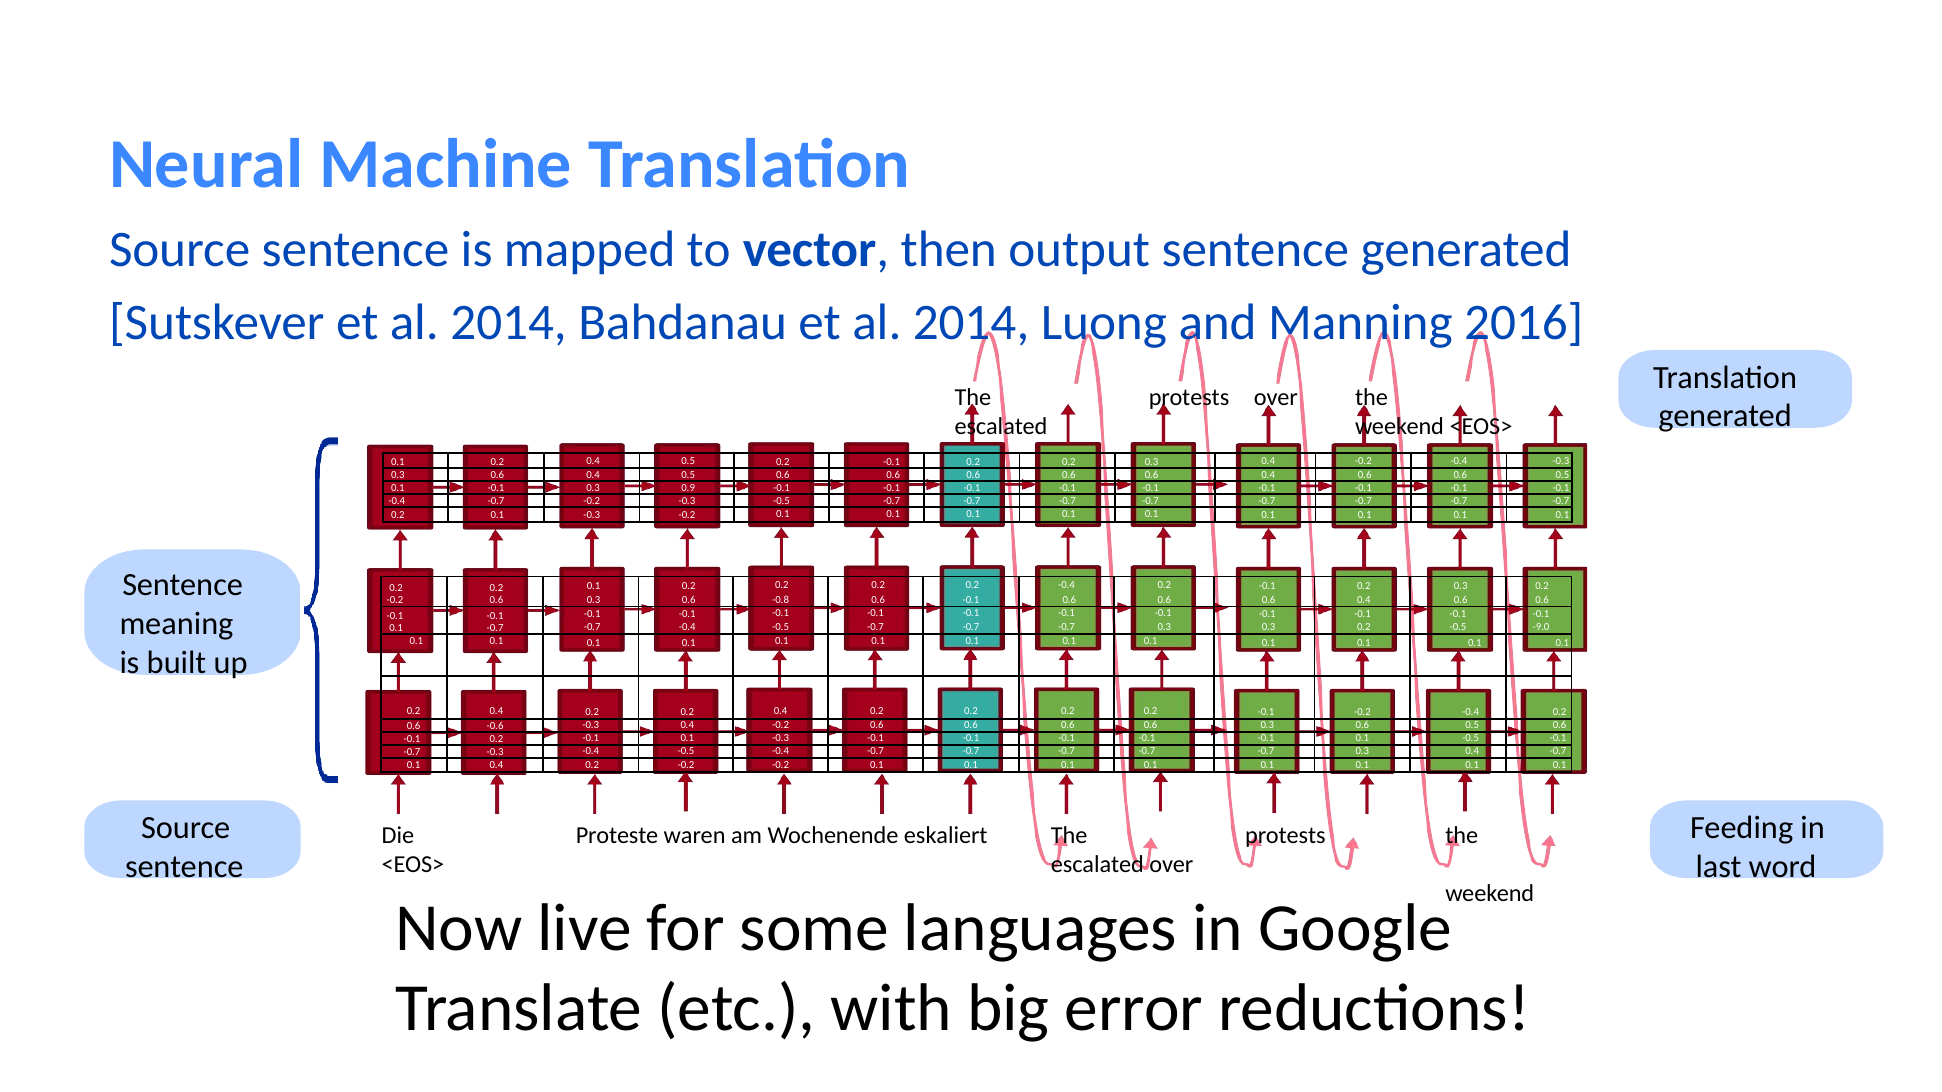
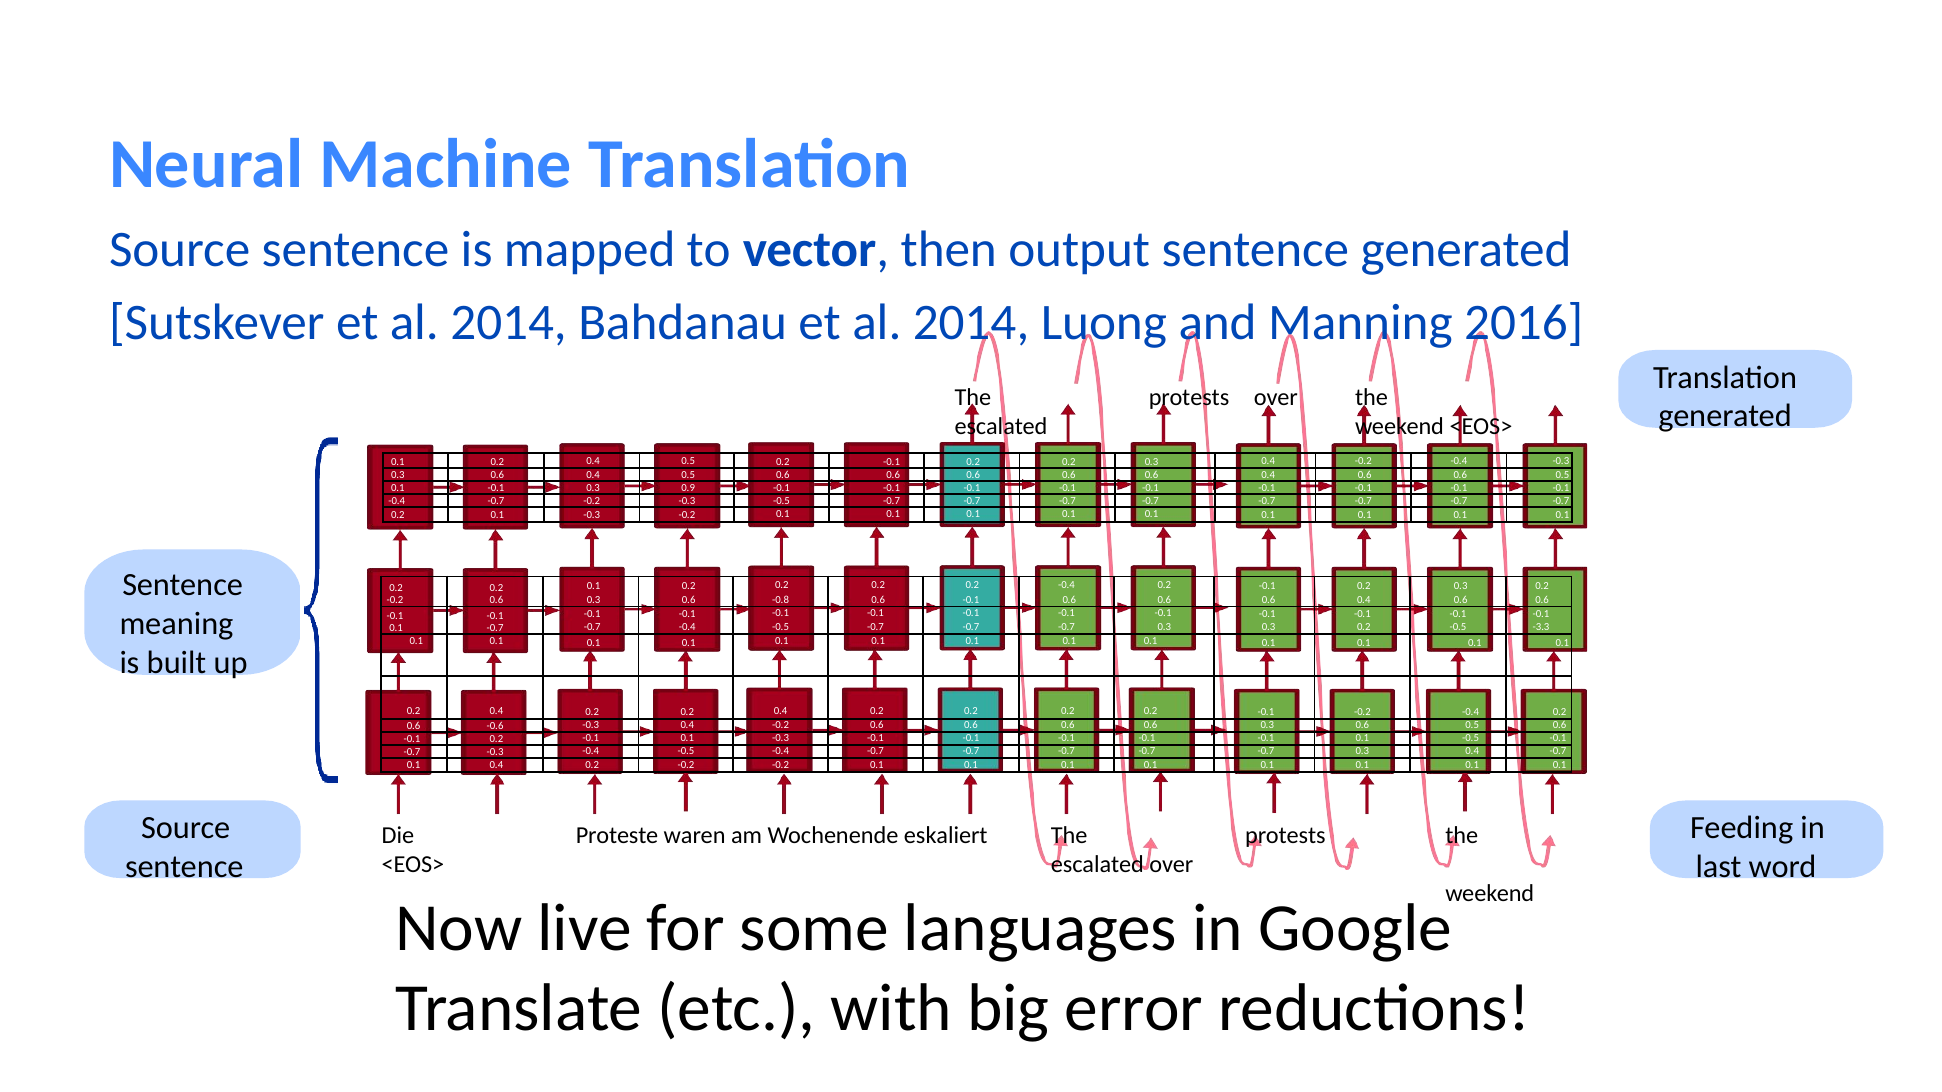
-9.0: -9.0 -> -3.3
